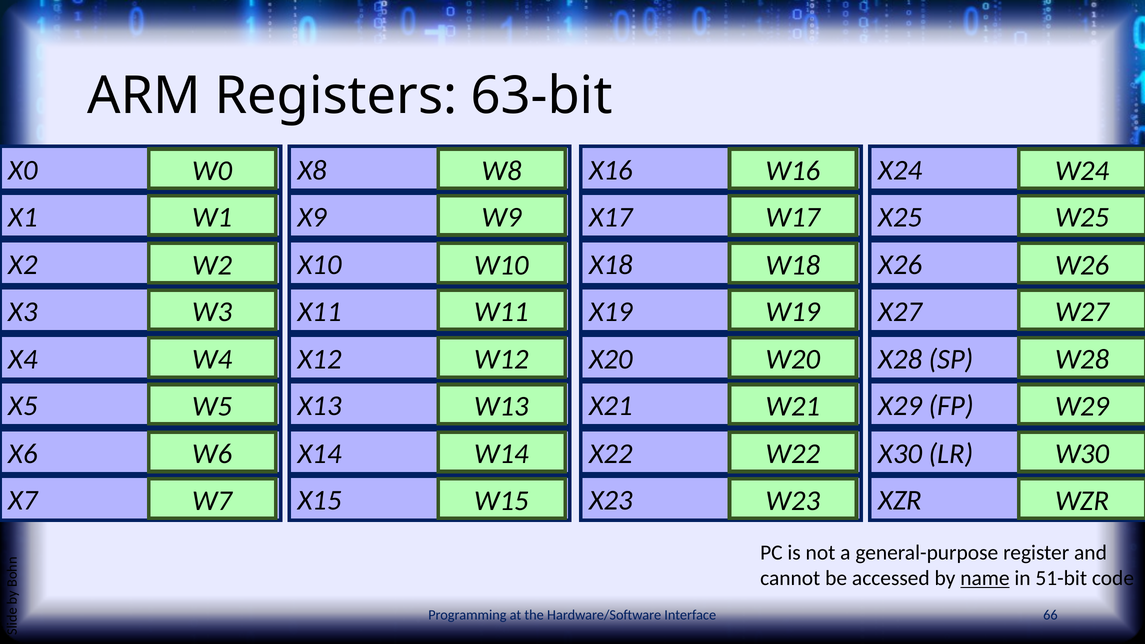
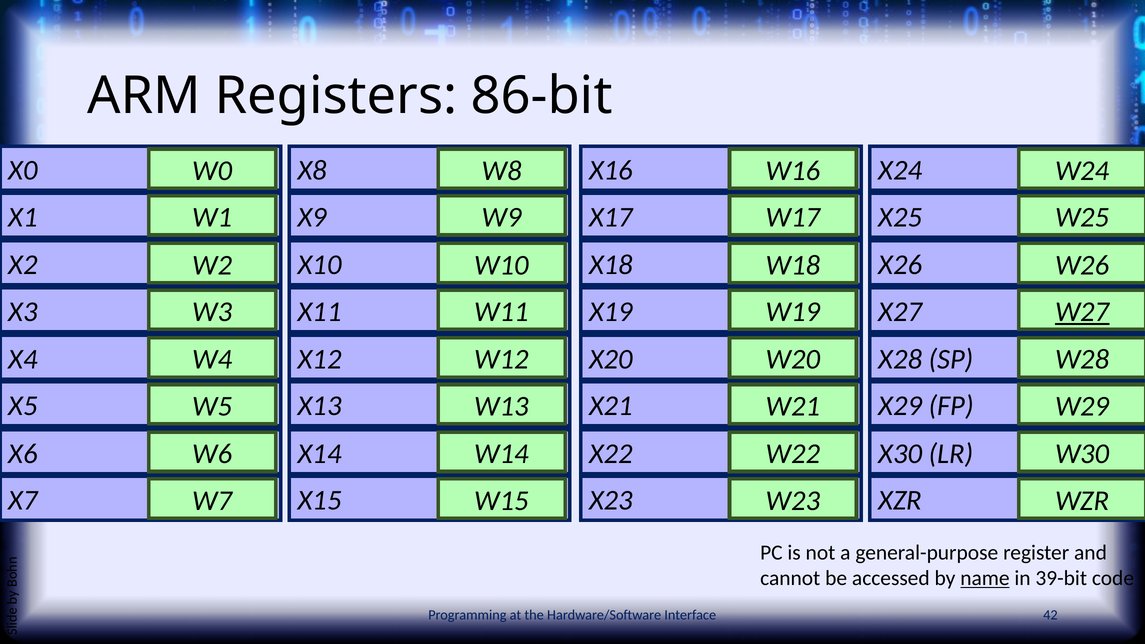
63-bit: 63-bit -> 86-bit
W27 underline: none -> present
51-bit: 51-bit -> 39-bit
66: 66 -> 42
